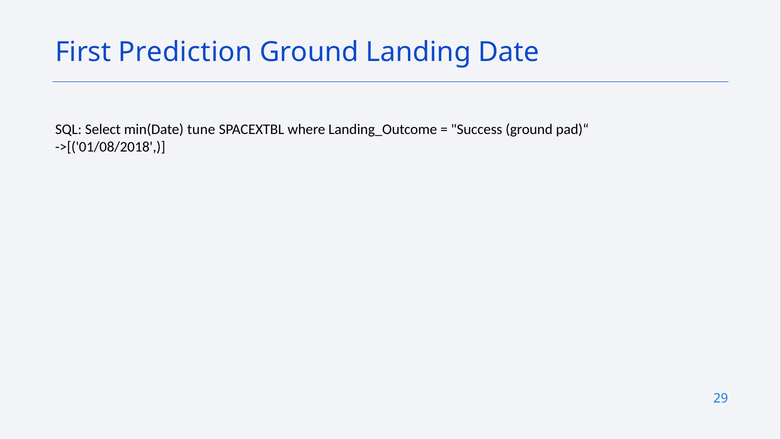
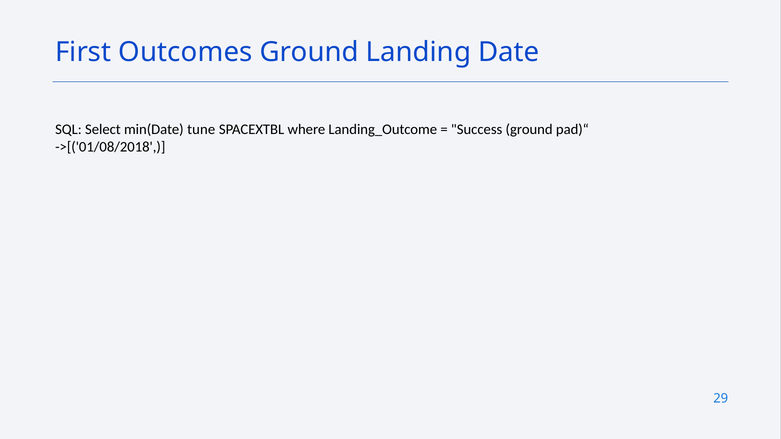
Prediction: Prediction -> Outcomes
